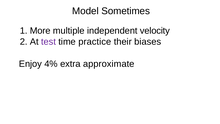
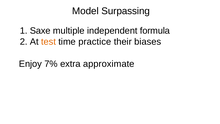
Sometimes: Sometimes -> Surpassing
More: More -> Saxe
velocity: velocity -> formula
test colour: purple -> orange
4%: 4% -> 7%
